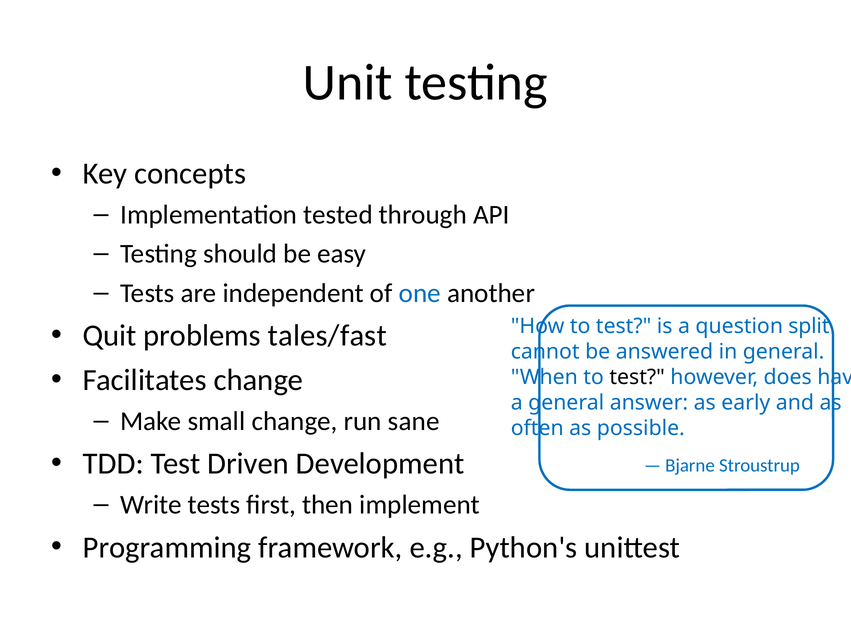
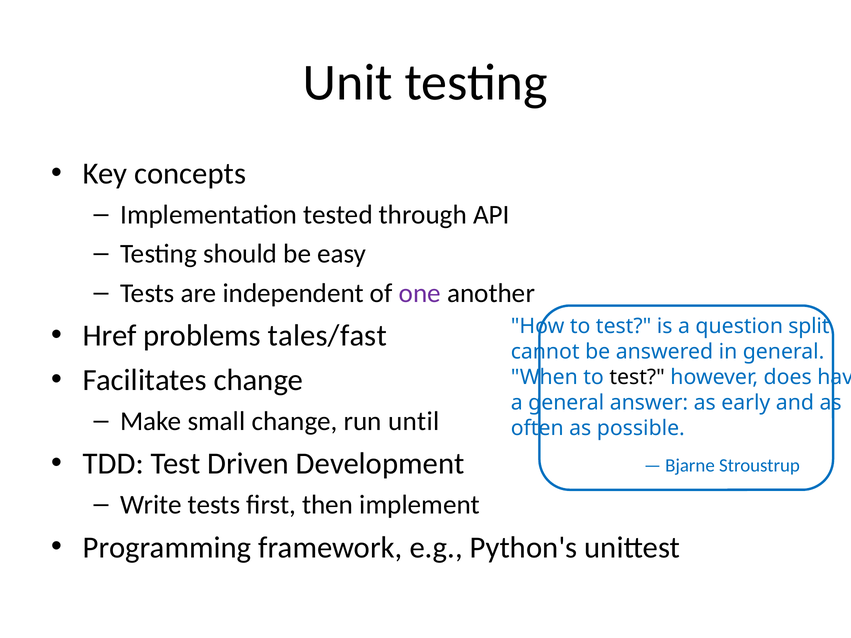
one colour: blue -> purple
Quit: Quit -> Href
sane: sane -> until
